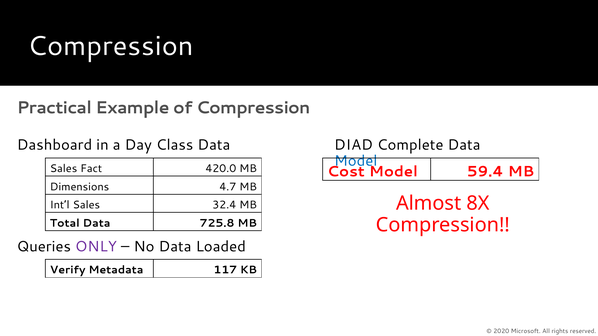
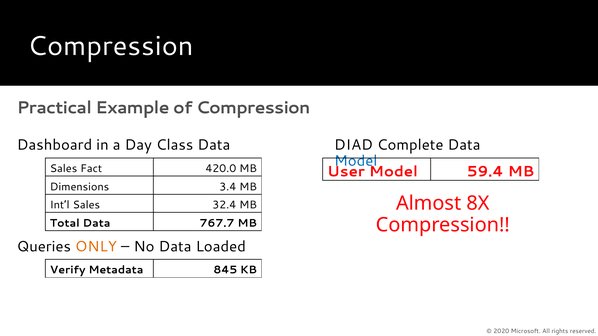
Cost: Cost -> User
4.7: 4.7 -> 3.4
725.8: 725.8 -> 767.7
ONLY colour: purple -> orange
117: 117 -> 845
